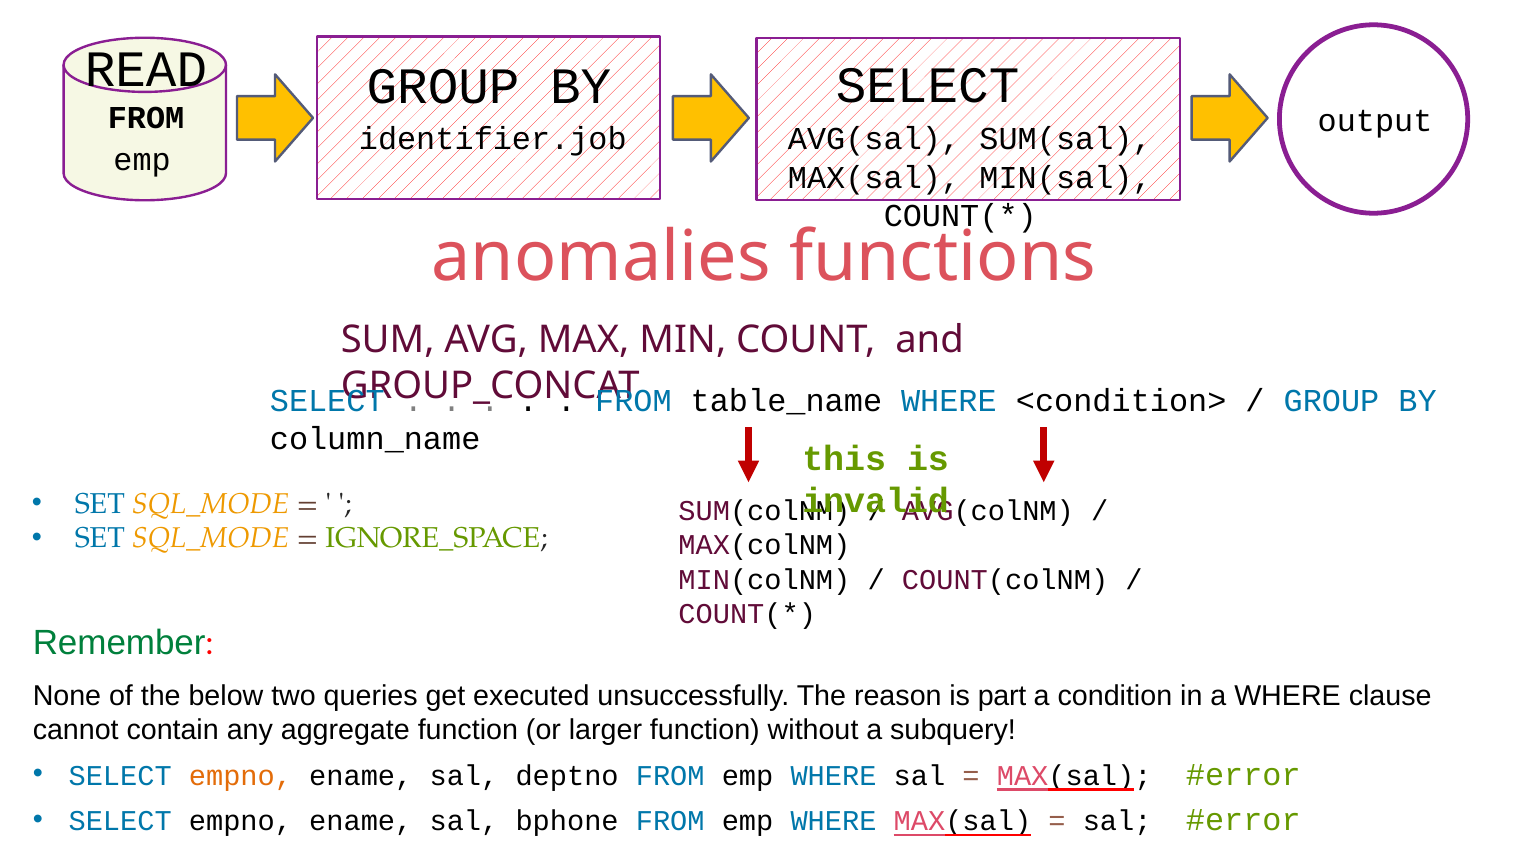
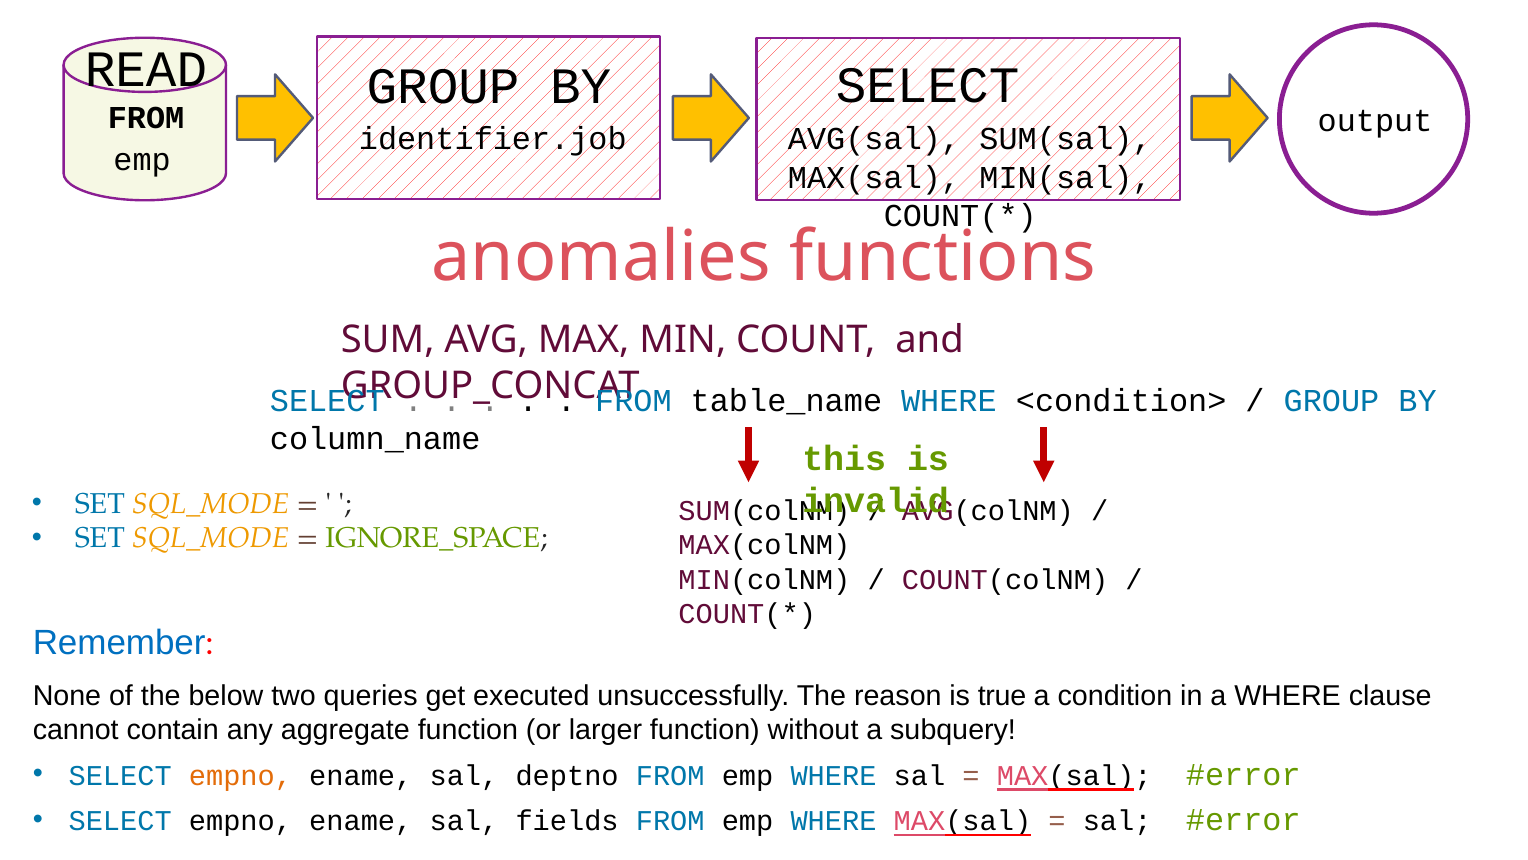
Remember colour: green -> blue
part: part -> true
bphone: bphone -> fields
